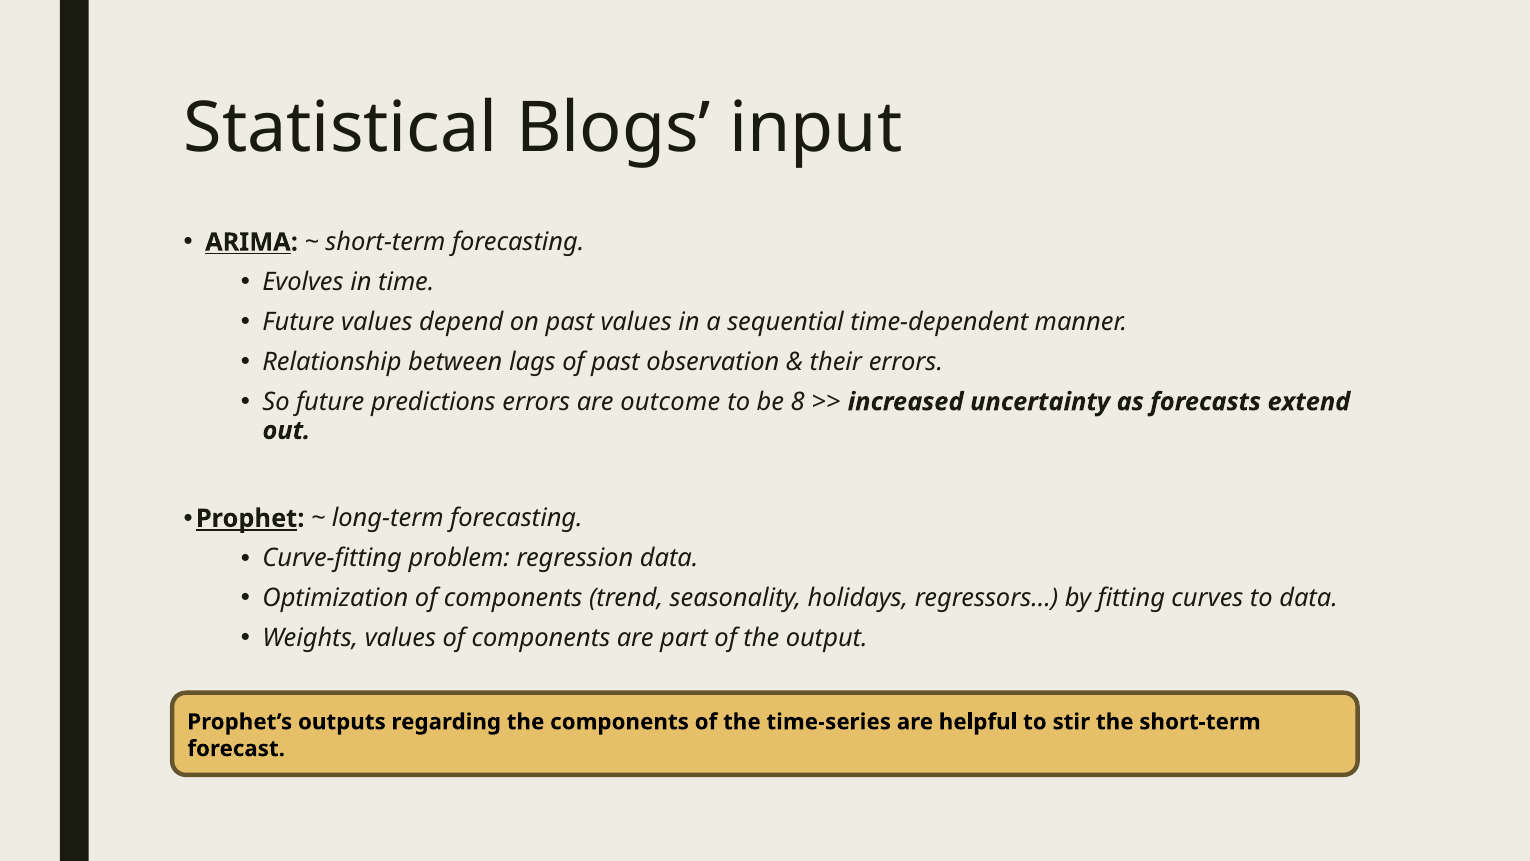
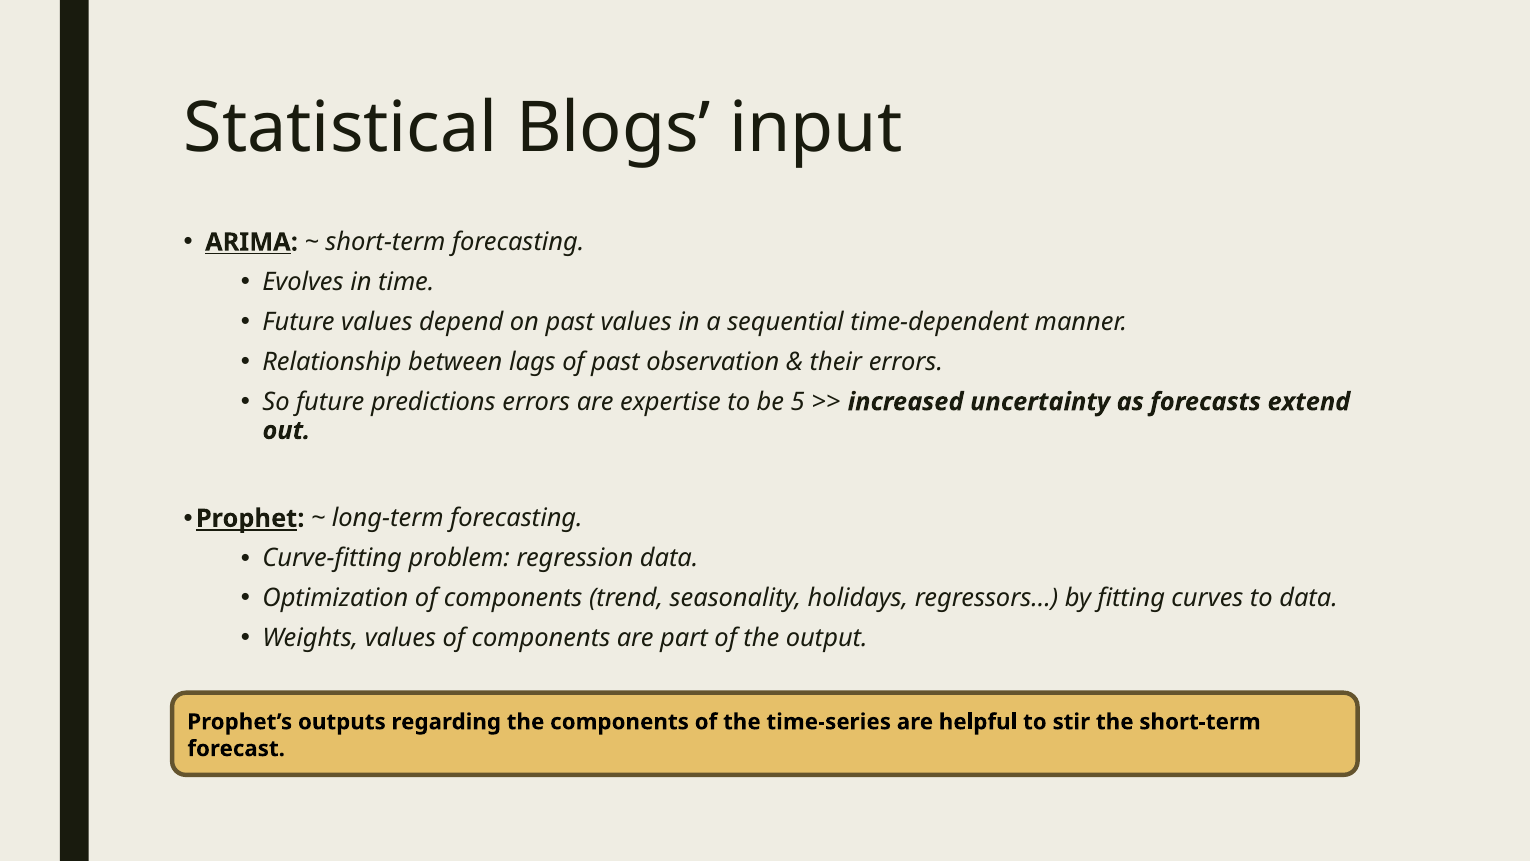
outcome: outcome -> expertise
8: 8 -> 5
